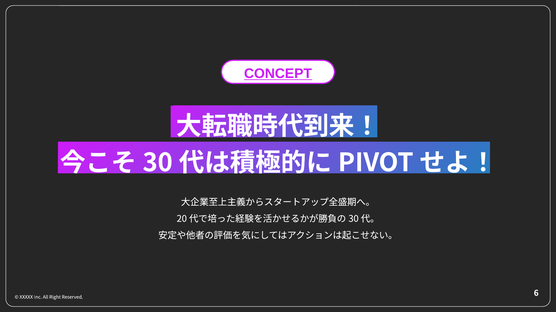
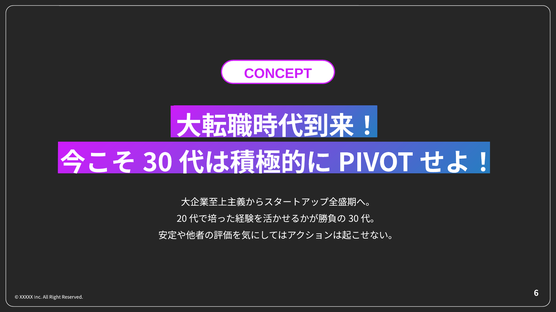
CONCEPT underline: present -> none
